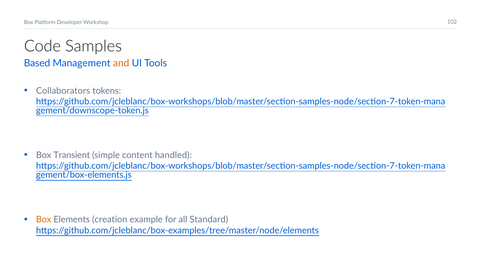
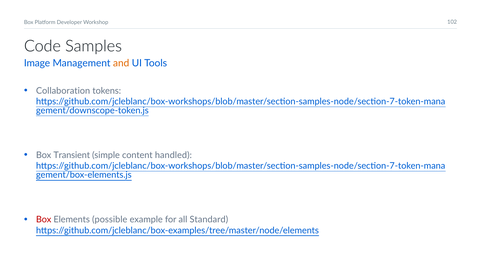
Based: Based -> Image
Collaborators: Collaborators -> Collaboration
Box at (44, 219) colour: orange -> red
creation: creation -> possible
